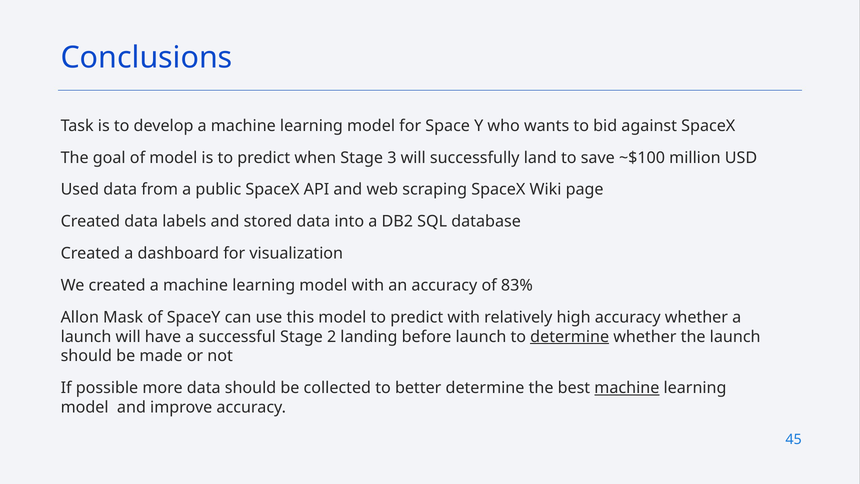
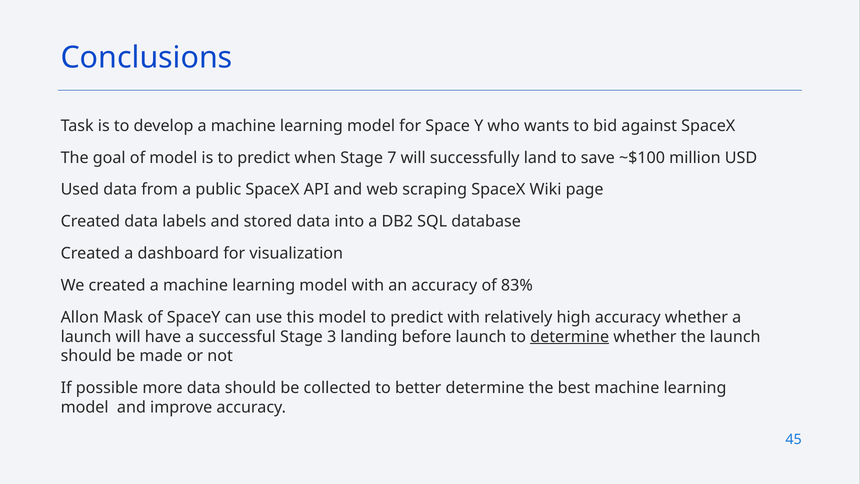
3: 3 -> 7
2: 2 -> 3
machine at (627, 388) underline: present -> none
